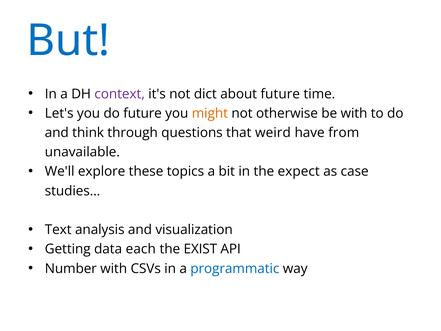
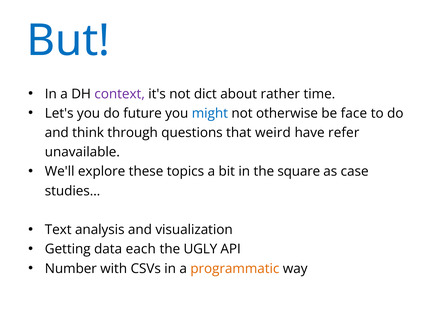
about future: future -> rather
might colour: orange -> blue
be with: with -> face
from: from -> refer
expect: expect -> square
EXIST: EXIST -> UGLY
programmatic colour: blue -> orange
